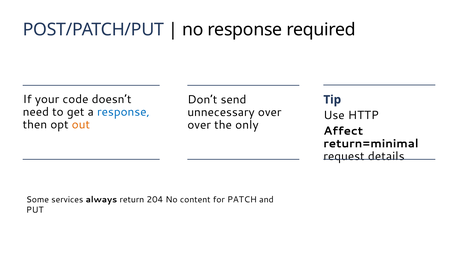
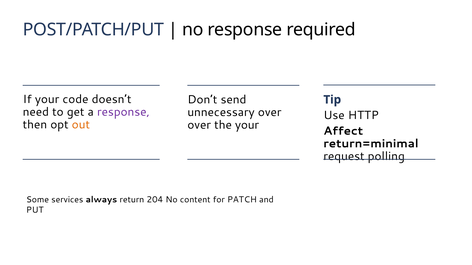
response at (123, 112) colour: blue -> purple
the only: only -> your
details: details -> polling
